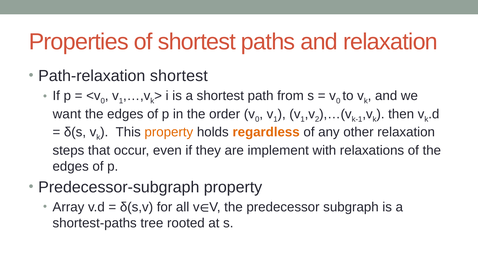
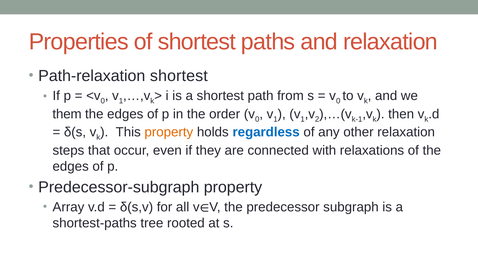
want: want -> them
regardless colour: orange -> blue
implement: implement -> connected
